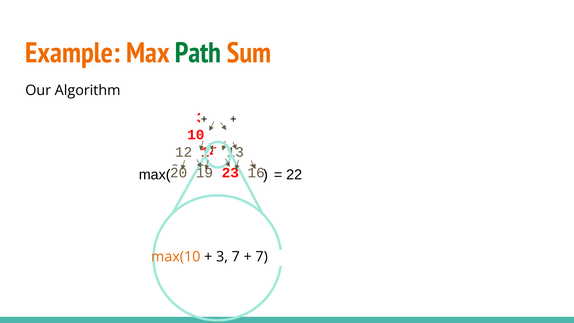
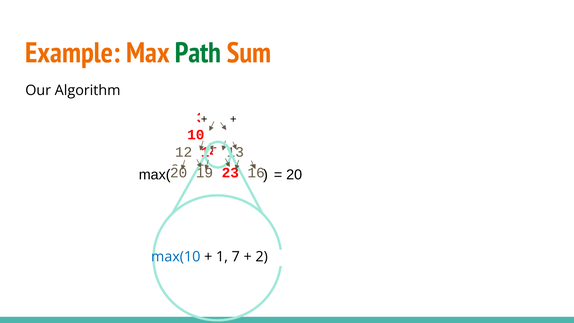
22 at (294, 175): 22 -> 20
max(10 colour: orange -> blue
3 at (222, 257): 3 -> 1
7 at (262, 257): 7 -> 2
